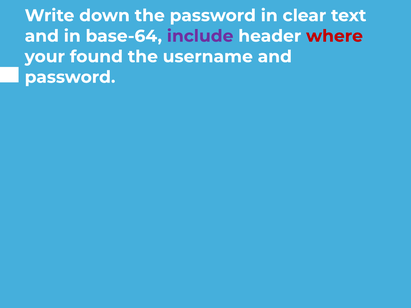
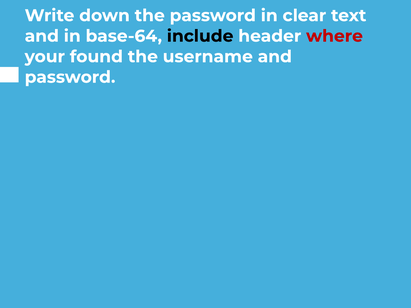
include colour: purple -> black
